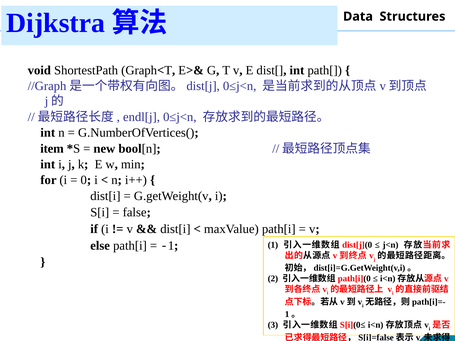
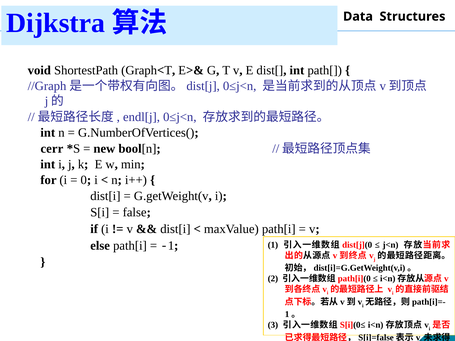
item: item -> cerr
